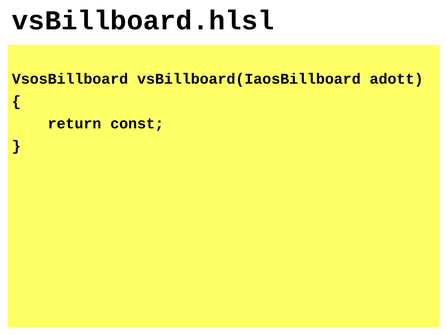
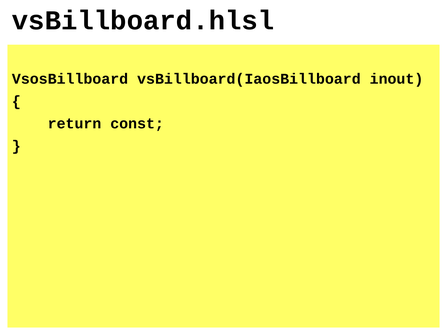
adott: adott -> inout
